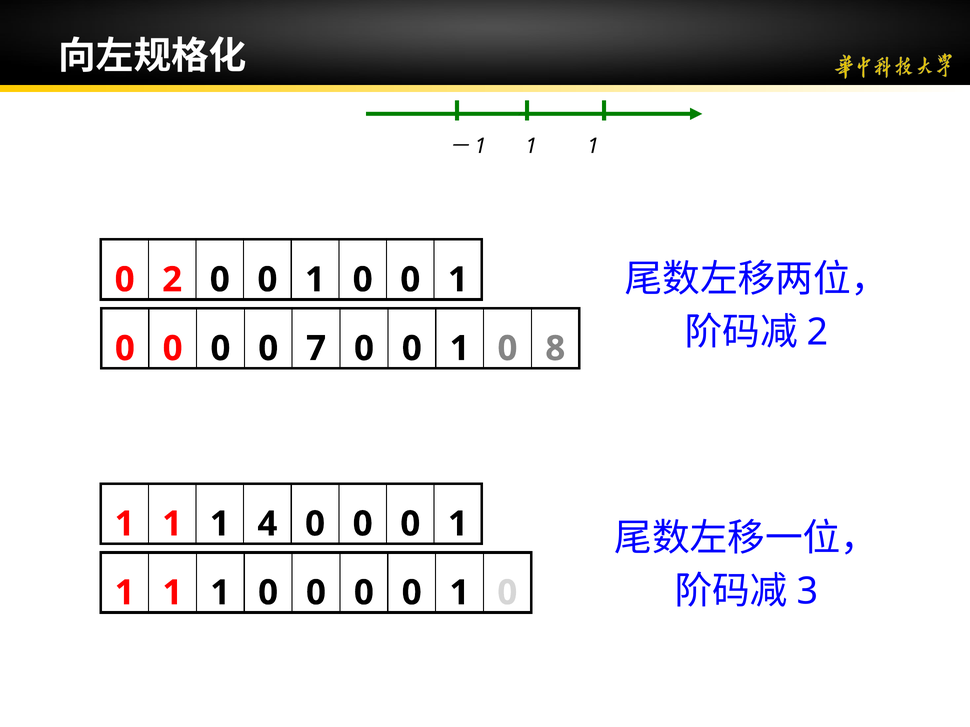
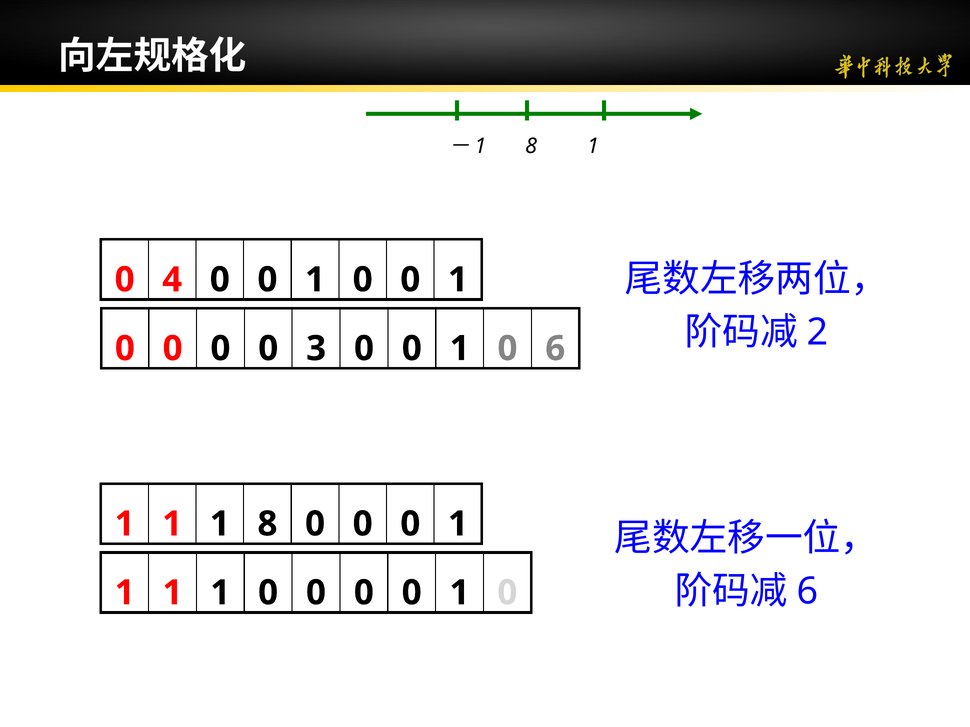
－1 1: 1 -> 8
0 2: 2 -> 4
7: 7 -> 3
0 8: 8 -> 6
1 4: 4 -> 8
3 at (807, 592): 3 -> 6
